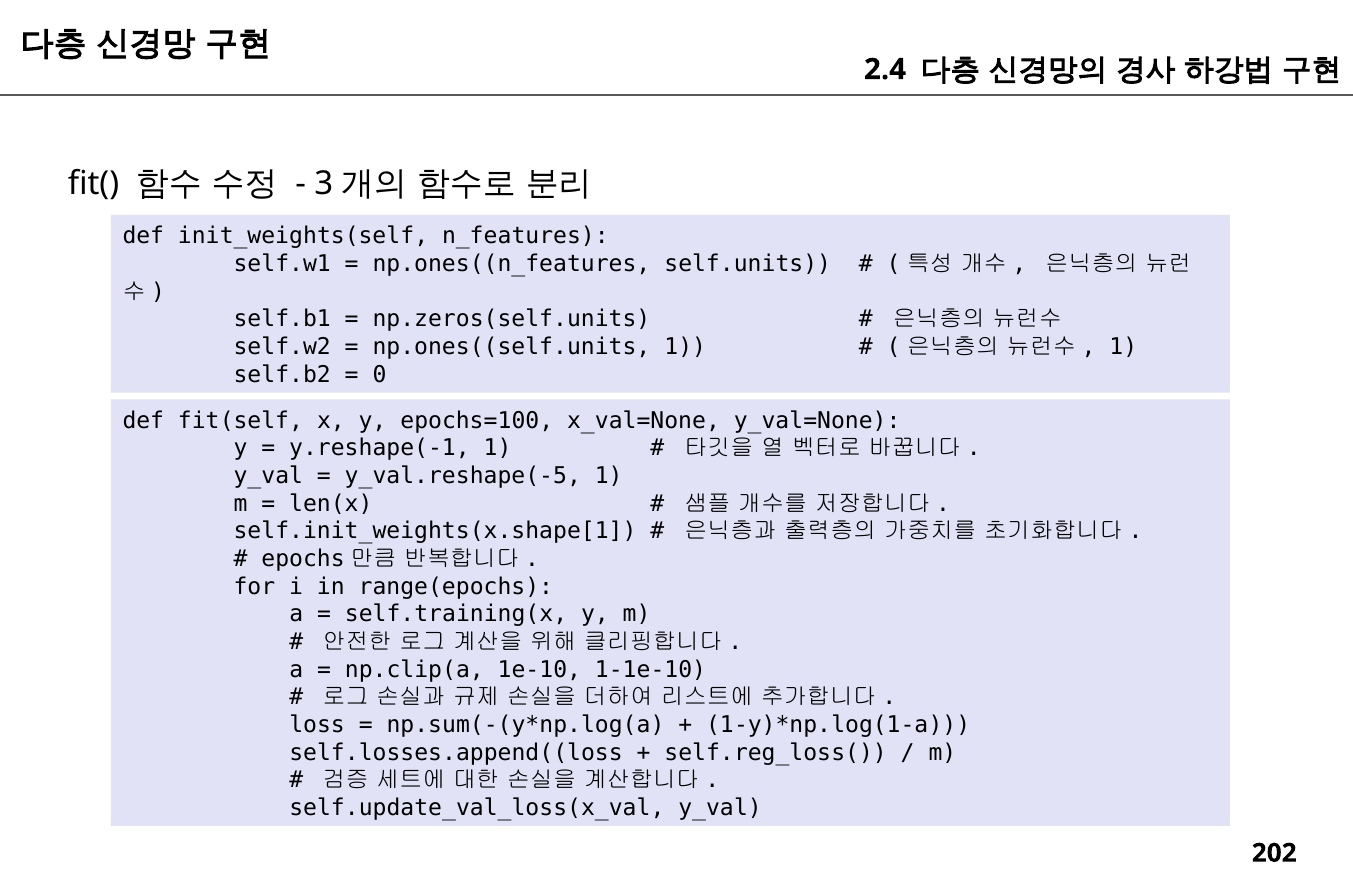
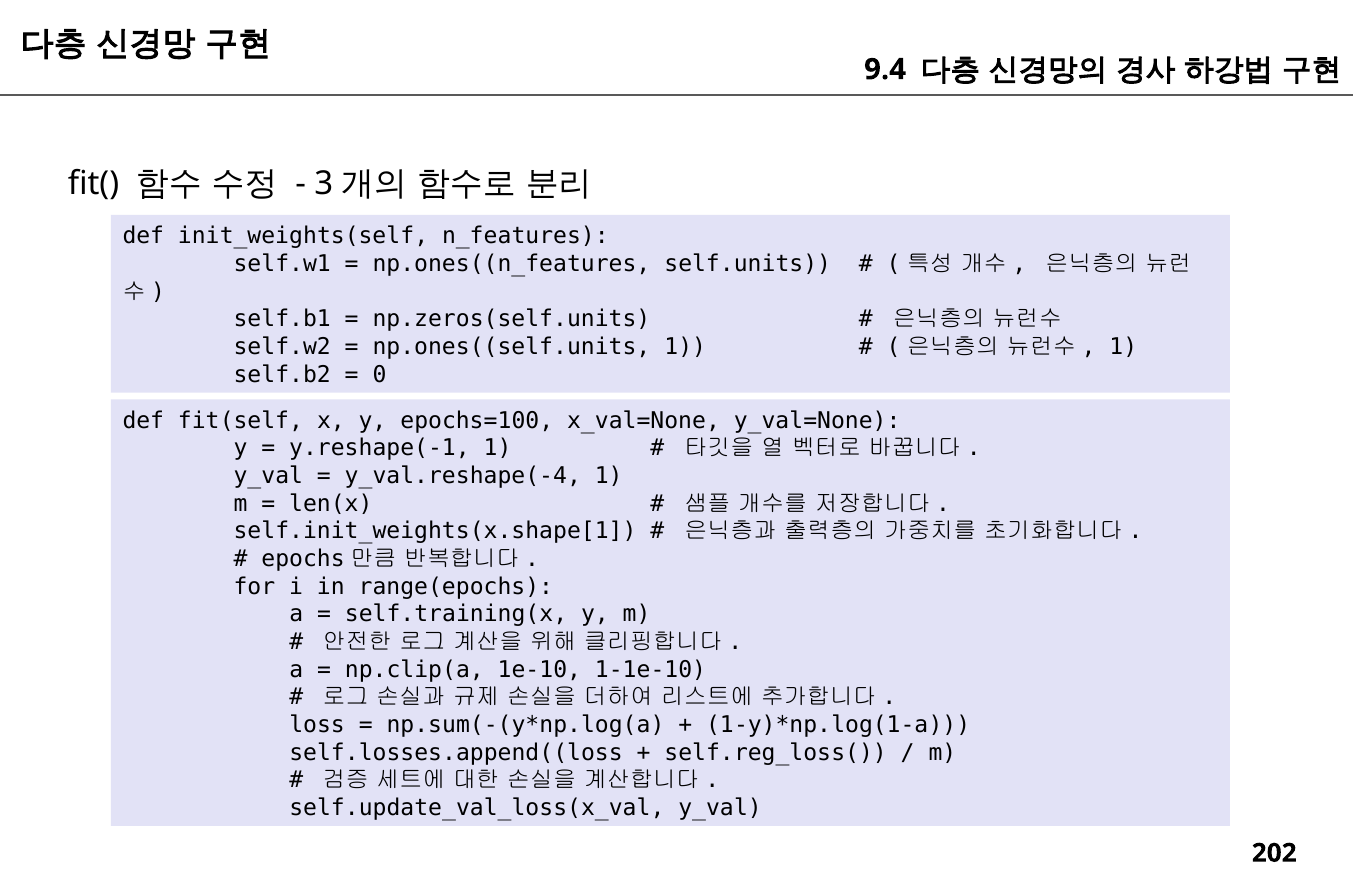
2.4: 2.4 -> 9.4
y_val.reshape(-5: y_val.reshape(-5 -> y_val.reshape(-4
